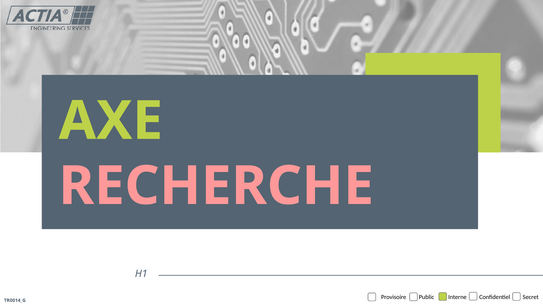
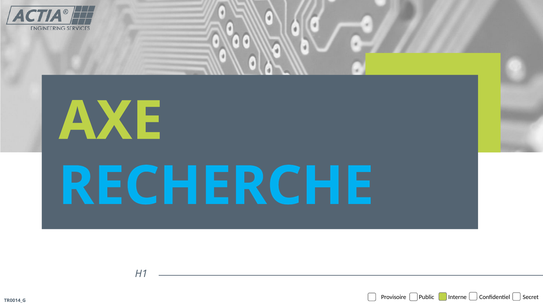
RECHERCHE colour: pink -> light blue
